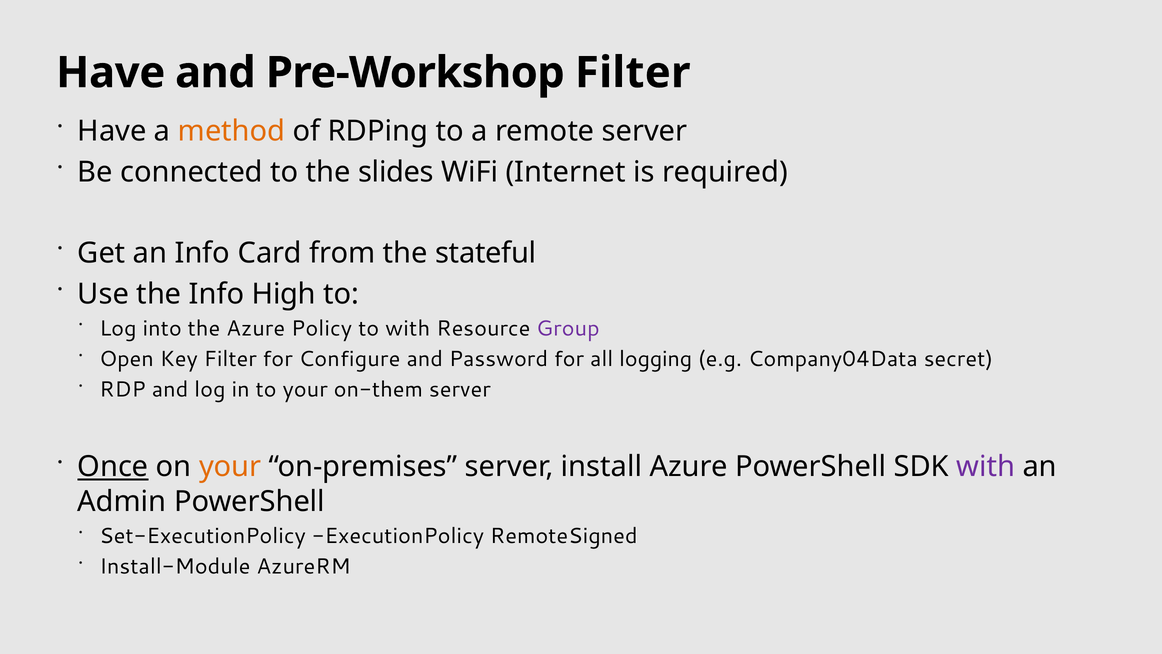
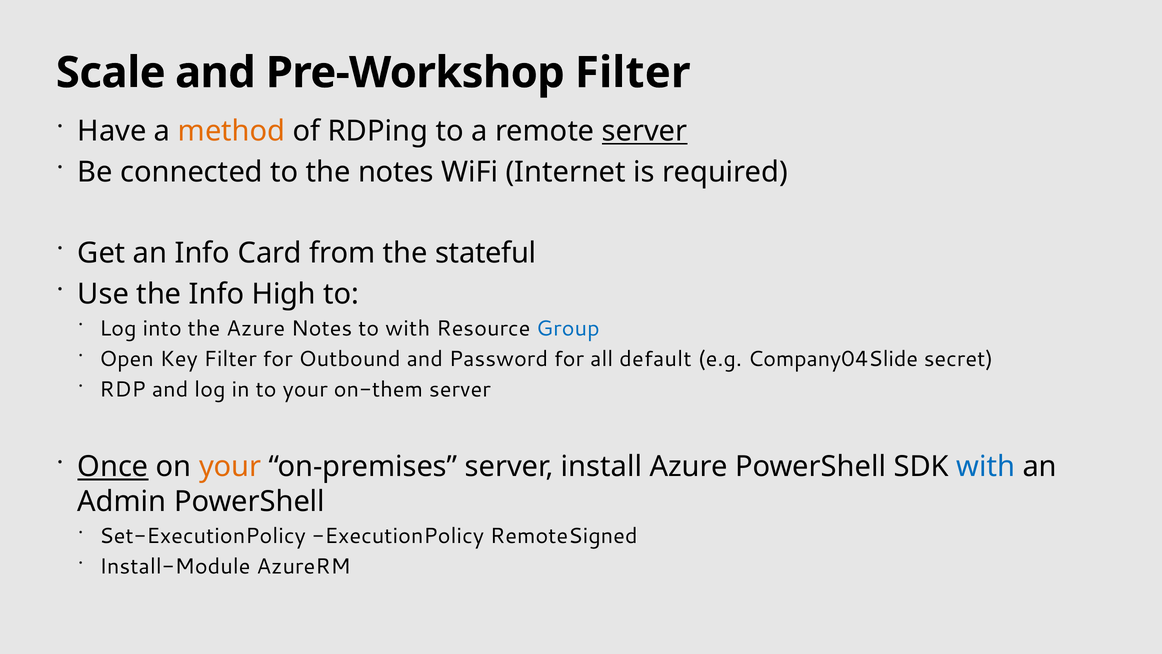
Have at (111, 73): Have -> Scale
server at (645, 131) underline: none -> present
the slides: slides -> notes
Azure Policy: Policy -> Notes
Group colour: purple -> blue
Configure: Configure -> Outbound
logging: logging -> default
Company04Data: Company04Data -> Company04Slide
with at (986, 467) colour: purple -> blue
